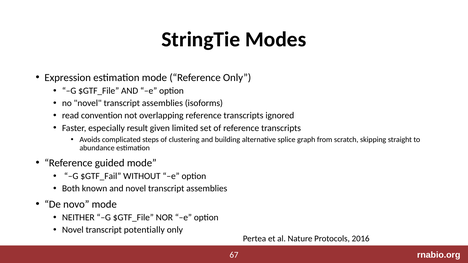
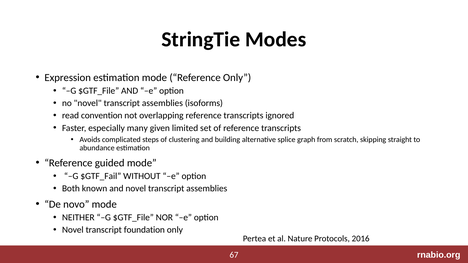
result: result -> many
potentially: potentially -> foundation
